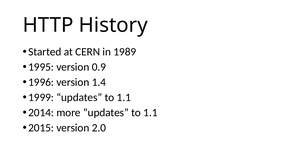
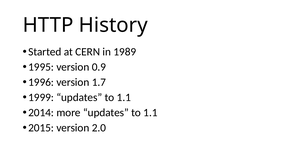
1.4: 1.4 -> 1.7
